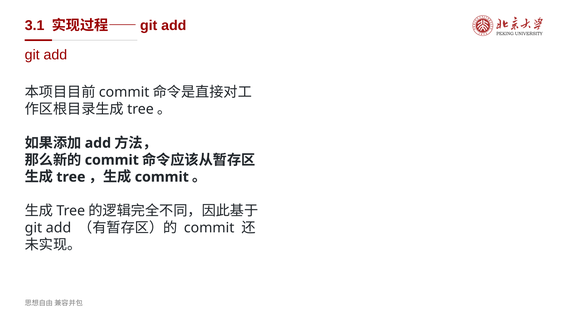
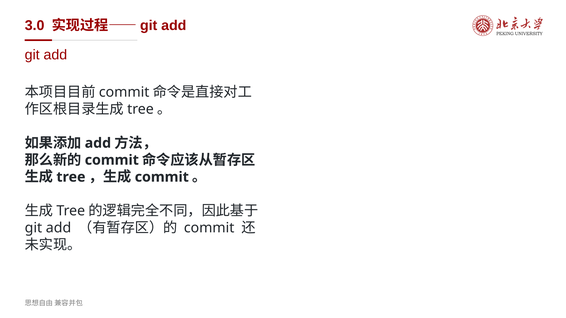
3.1: 3.1 -> 3.0
